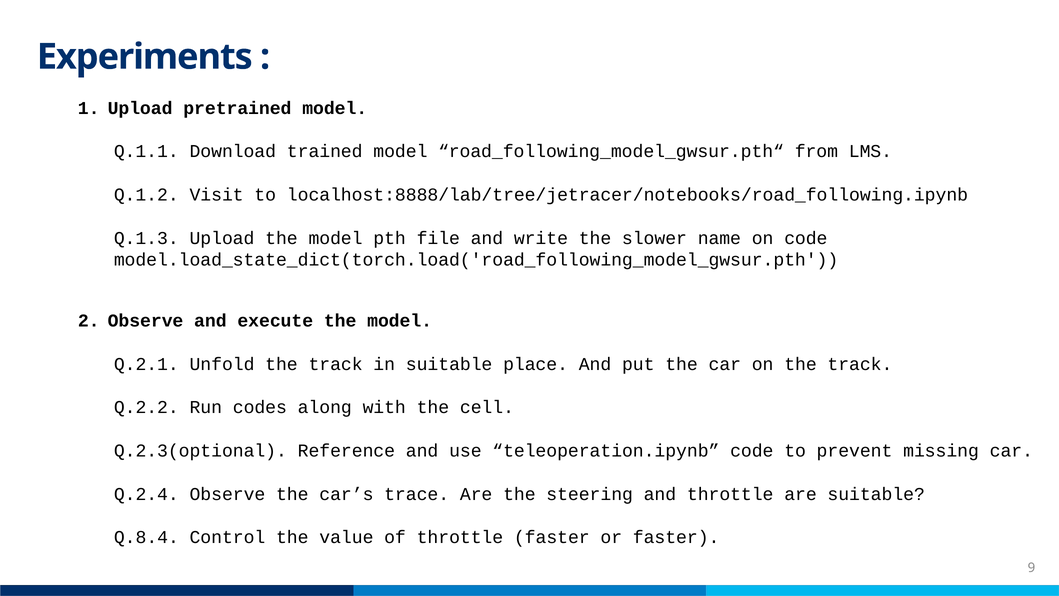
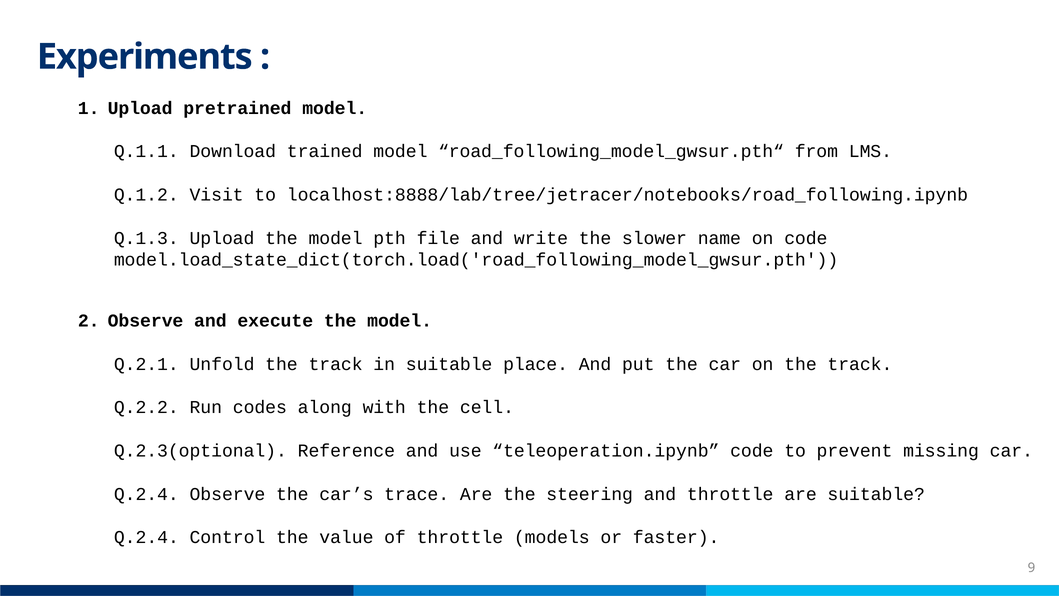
Q.8.4 at (146, 537): Q.8.4 -> Q.2.4
throttle faster: faster -> models
